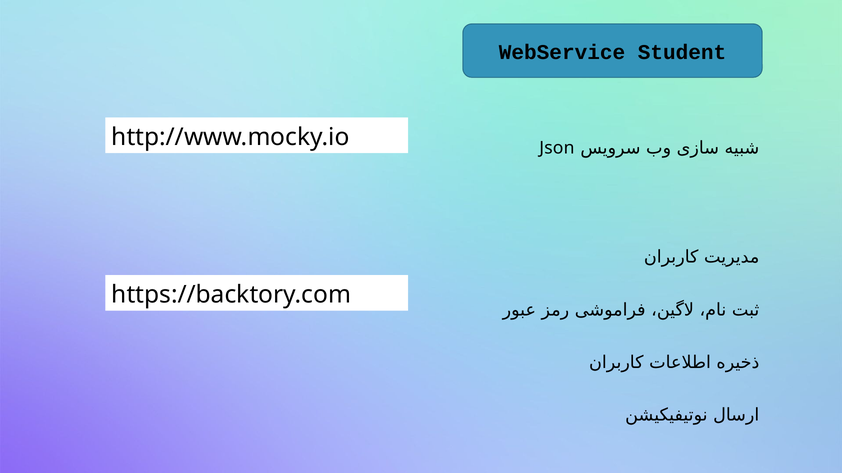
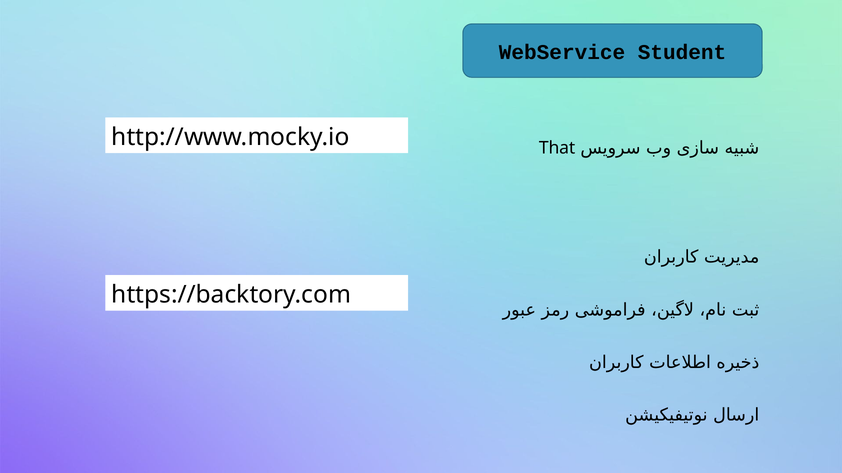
Json: Json -> That
